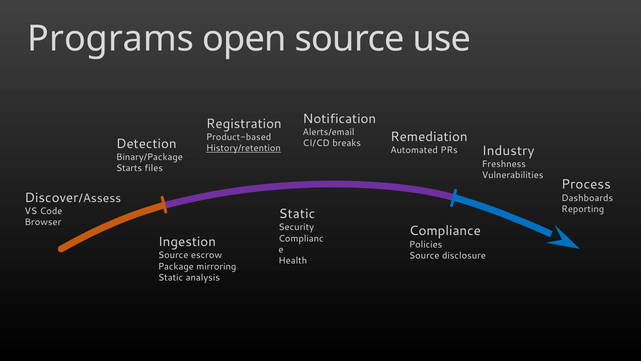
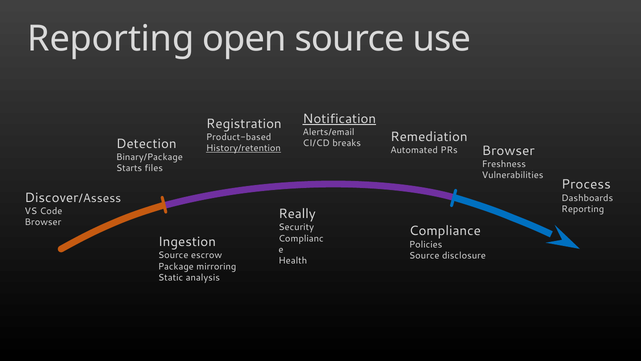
Programs at (111, 39): Programs -> Reporting
Notification underline: none -> present
Industry at (508, 151): Industry -> Browser
Static at (297, 214): Static -> Really
